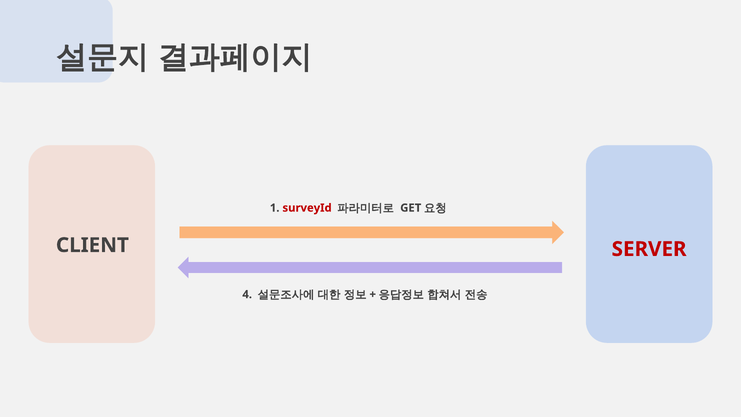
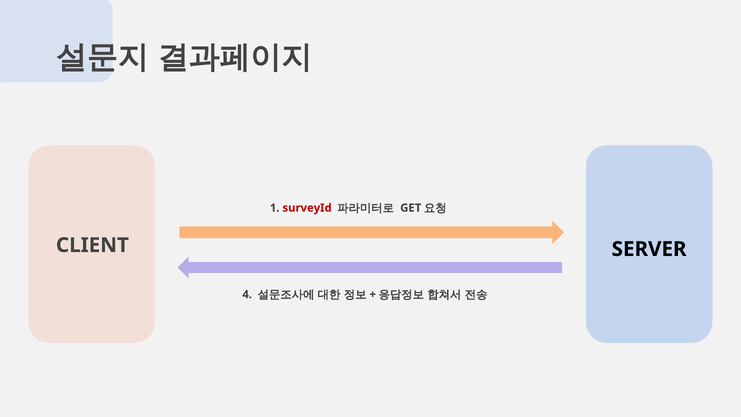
SERVER colour: red -> black
